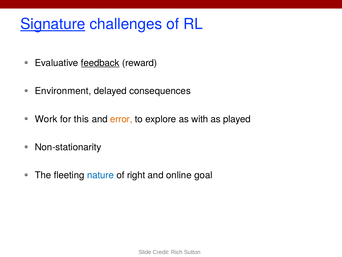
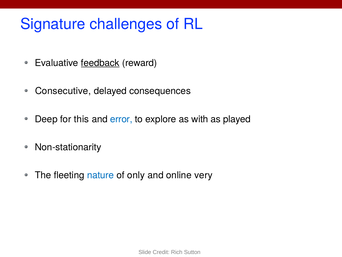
Signature underline: present -> none
Environment: Environment -> Consecutive
Work: Work -> Deep
error colour: orange -> blue
right: right -> only
goal: goal -> very
